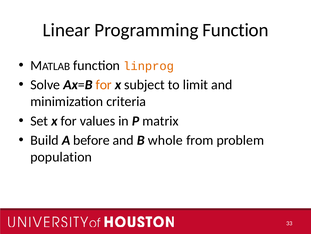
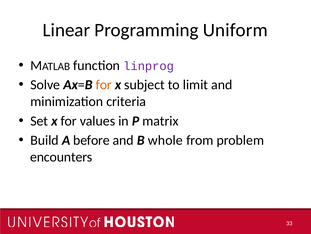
Programming Function: Function -> Uniform
linprog colour: orange -> purple
population: population -> encounters
